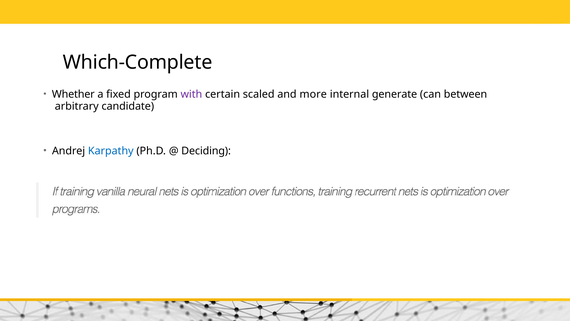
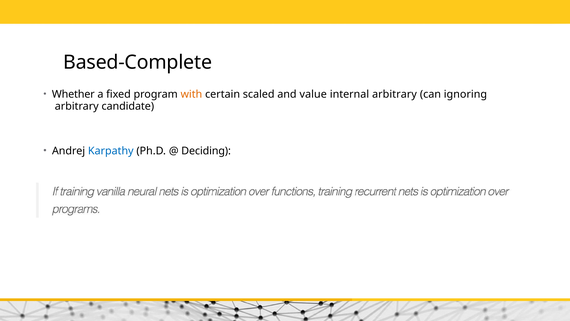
Which-Complete: Which-Complete -> Based-Complete
with colour: purple -> orange
more: more -> value
internal generate: generate -> arbitrary
between: between -> ignoring
